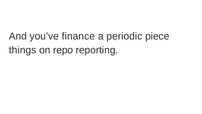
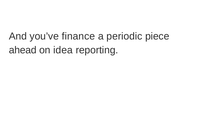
things: things -> ahead
repo: repo -> idea
